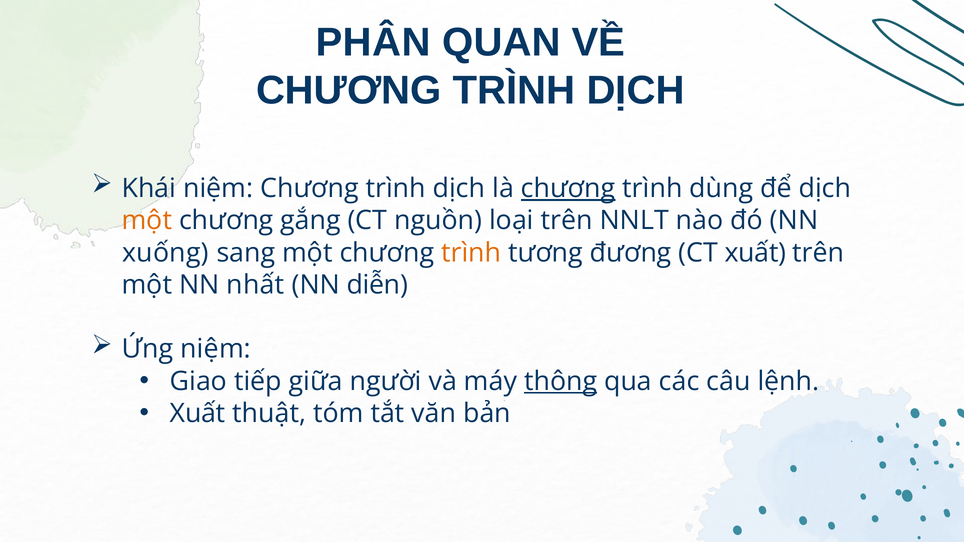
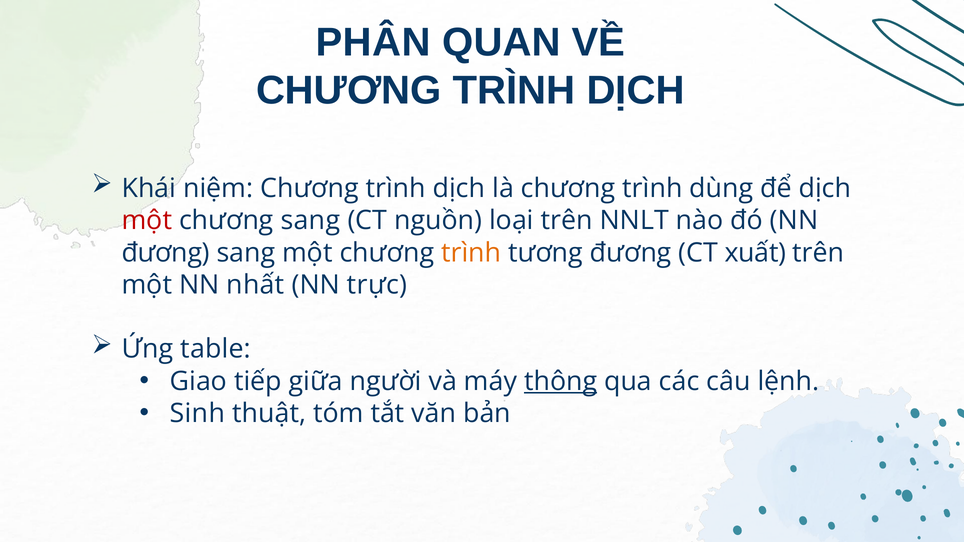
chương at (568, 189) underline: present -> none
một at (147, 221) colour: orange -> red
chương gắng: gắng -> sang
xuống at (165, 253): xuống -> đương
diễn: diễn -> trực
Ứng niệm: niệm -> table
Xuất at (198, 414): Xuất -> Sinh
